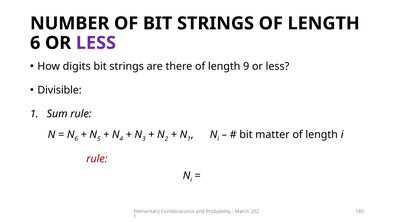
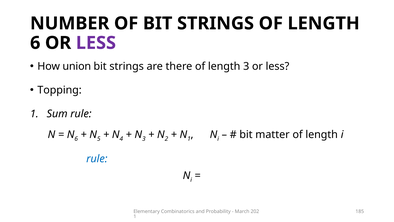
digits: digits -> union
length 9: 9 -> 3
Divisible: Divisible -> Topping
rule at (97, 159) colour: red -> blue
